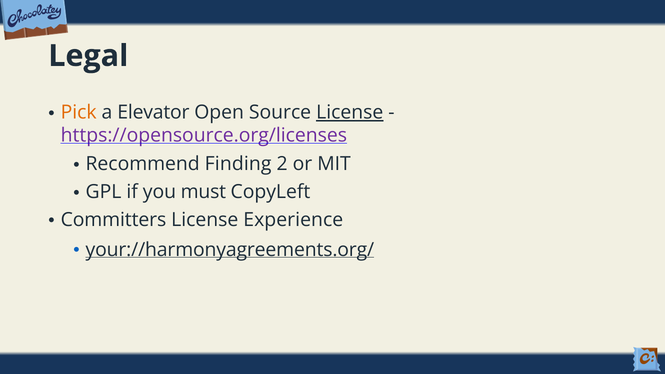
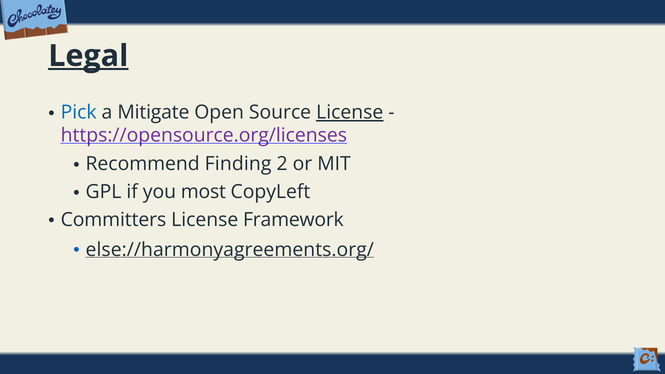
Legal underline: none -> present
Pick colour: orange -> blue
Elevator: Elevator -> Mitigate
must: must -> most
Experience: Experience -> Framework
your://harmonyagreements.org/: your://harmonyagreements.org/ -> else://harmonyagreements.org/
